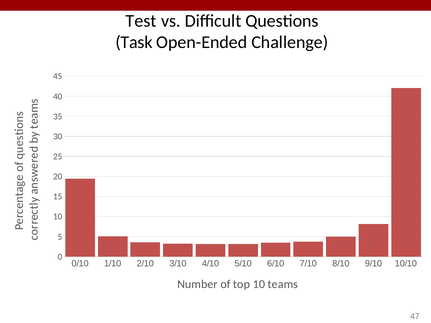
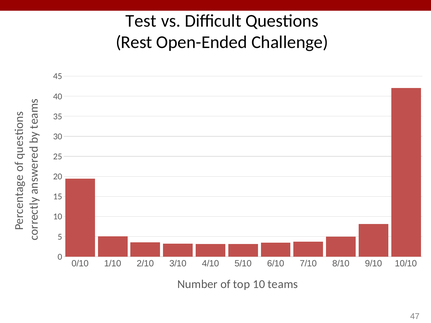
Task: Task -> Rest
